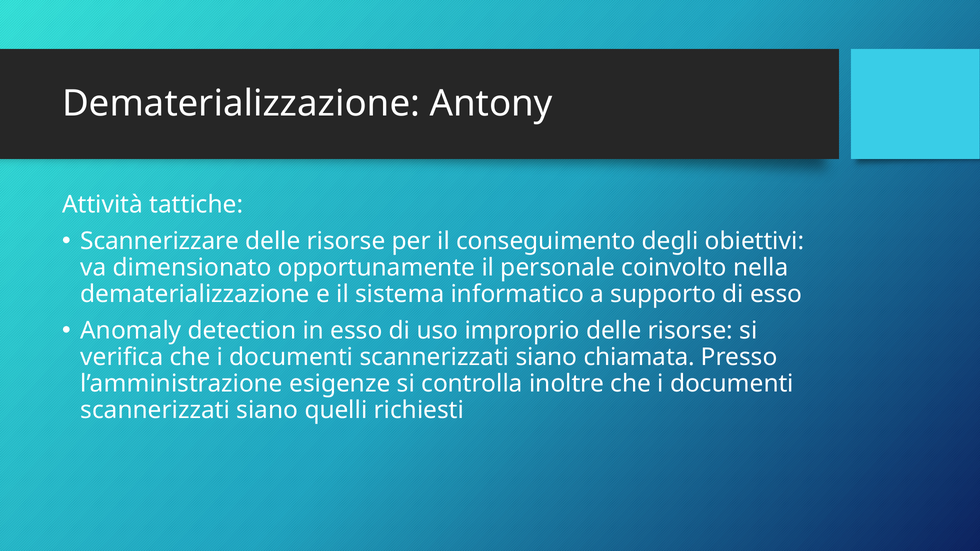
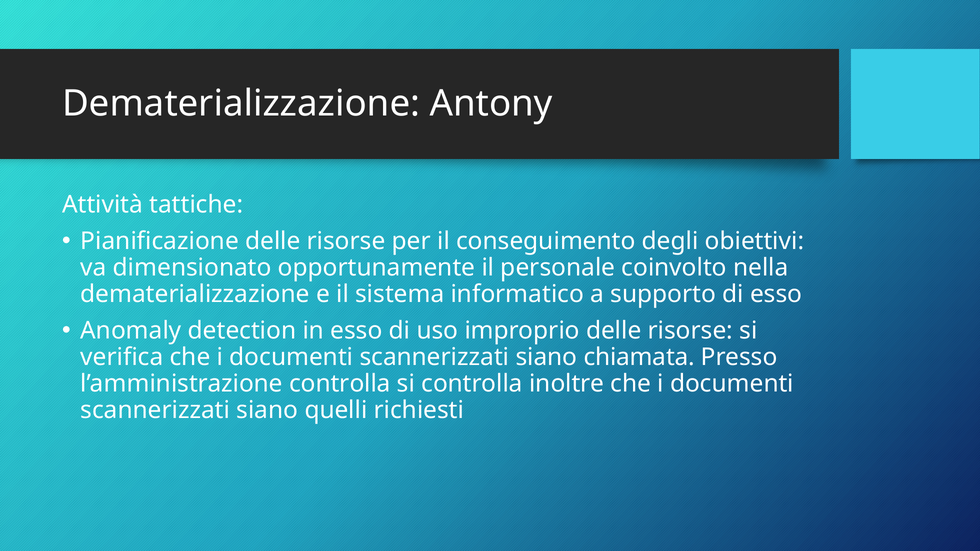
Scannerizzare: Scannerizzare -> Pianificazione
l’amministrazione esigenze: esigenze -> controlla
